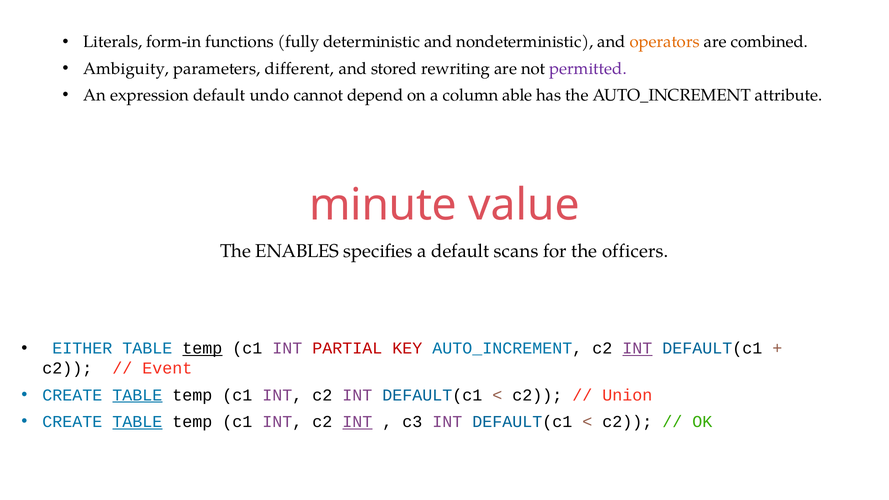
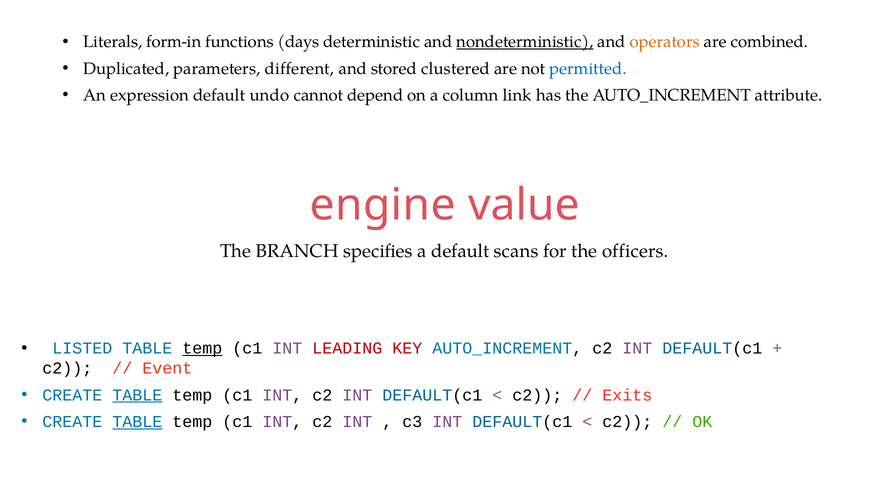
fully: fully -> days
nondeterministic underline: none -> present
Ambiguity: Ambiguity -> Duplicated
rewriting: rewriting -> clustered
permitted colour: purple -> blue
able: able -> link
minute: minute -> engine
ENABLES: ENABLES -> BRANCH
EITHER: EITHER -> LISTED
PARTIAL: PARTIAL -> LEADING
INT at (637, 348) underline: present -> none
Union: Union -> Exits
INT at (357, 422) underline: present -> none
